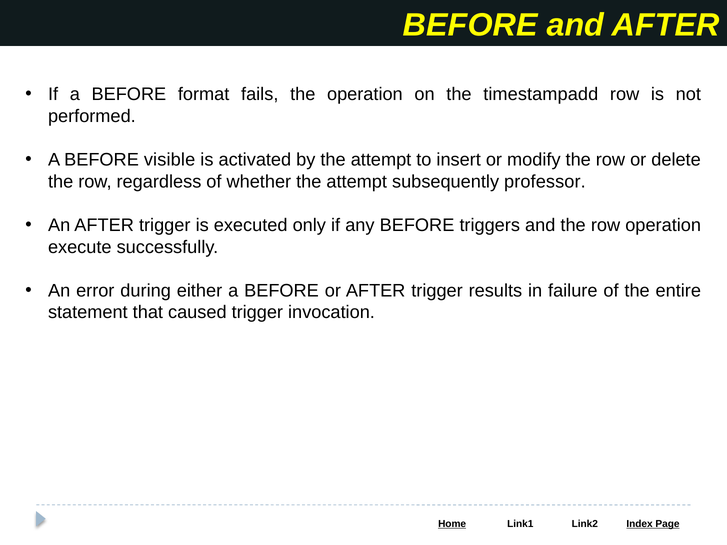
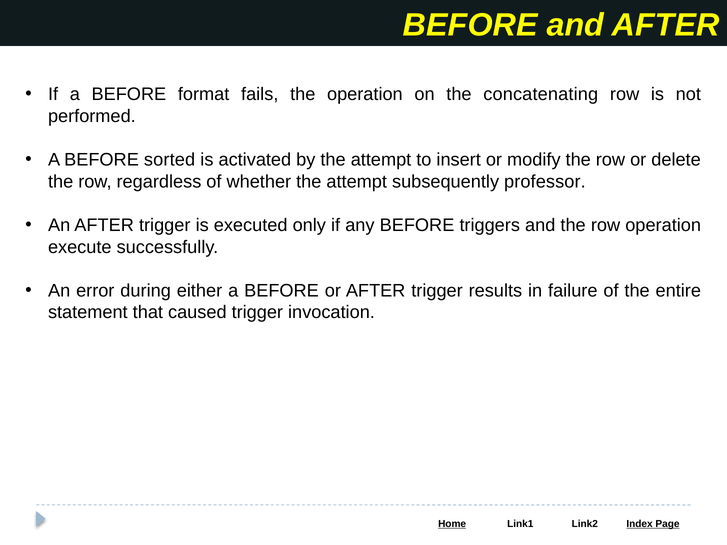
timestampadd: timestampadd -> concatenating
visible: visible -> sorted
